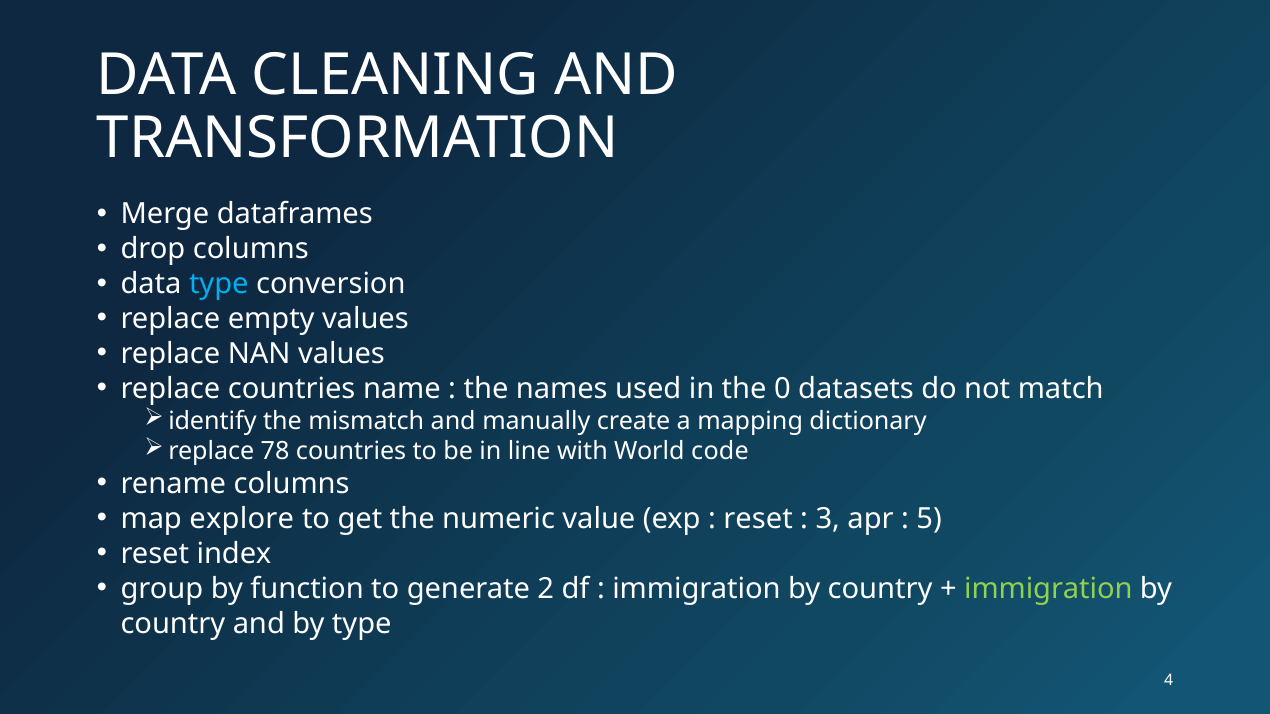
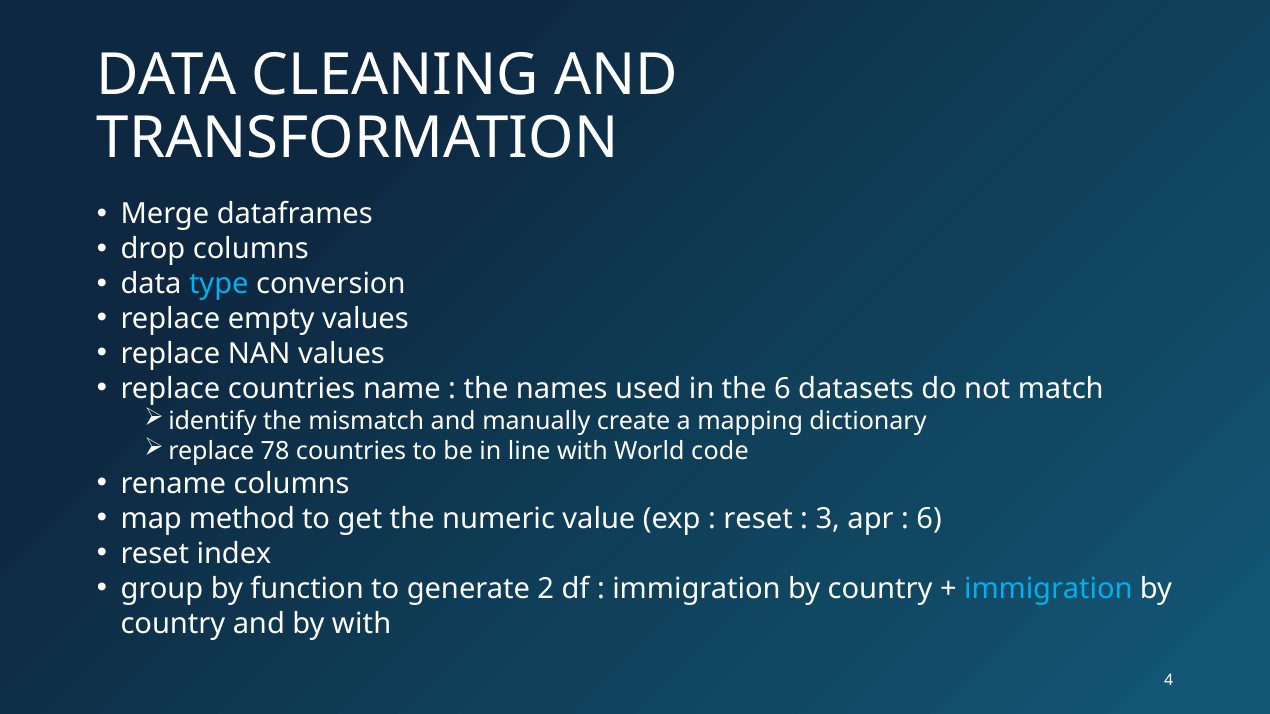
the 0: 0 -> 6
explore: explore -> method
5 at (929, 519): 5 -> 6
immigration at (1048, 589) colour: light green -> light blue
by type: type -> with
